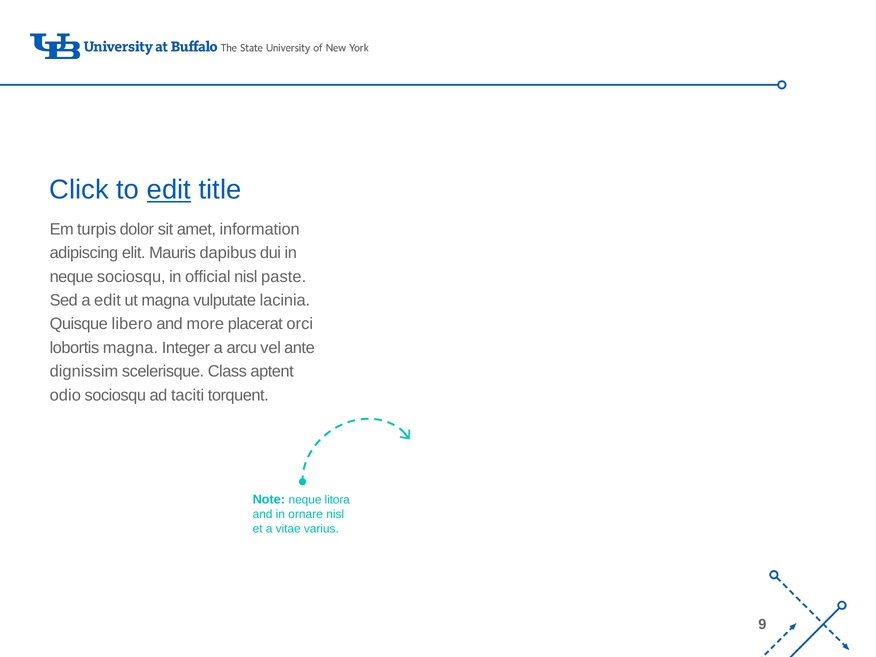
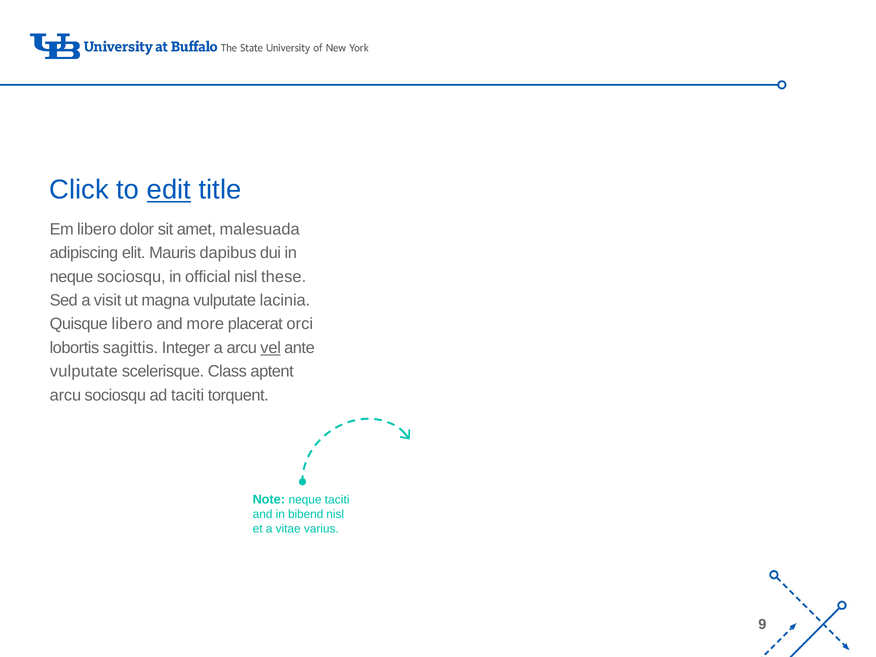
Em turpis: turpis -> libero
information: information -> malesuada
paste: paste -> these
a edit: edit -> visit
lobortis magna: magna -> sagittis
vel underline: none -> present
dignissim at (84, 372): dignissim -> vulputate
odio at (65, 395): odio -> arcu
neque litora: litora -> taciti
ornare: ornare -> bibend
